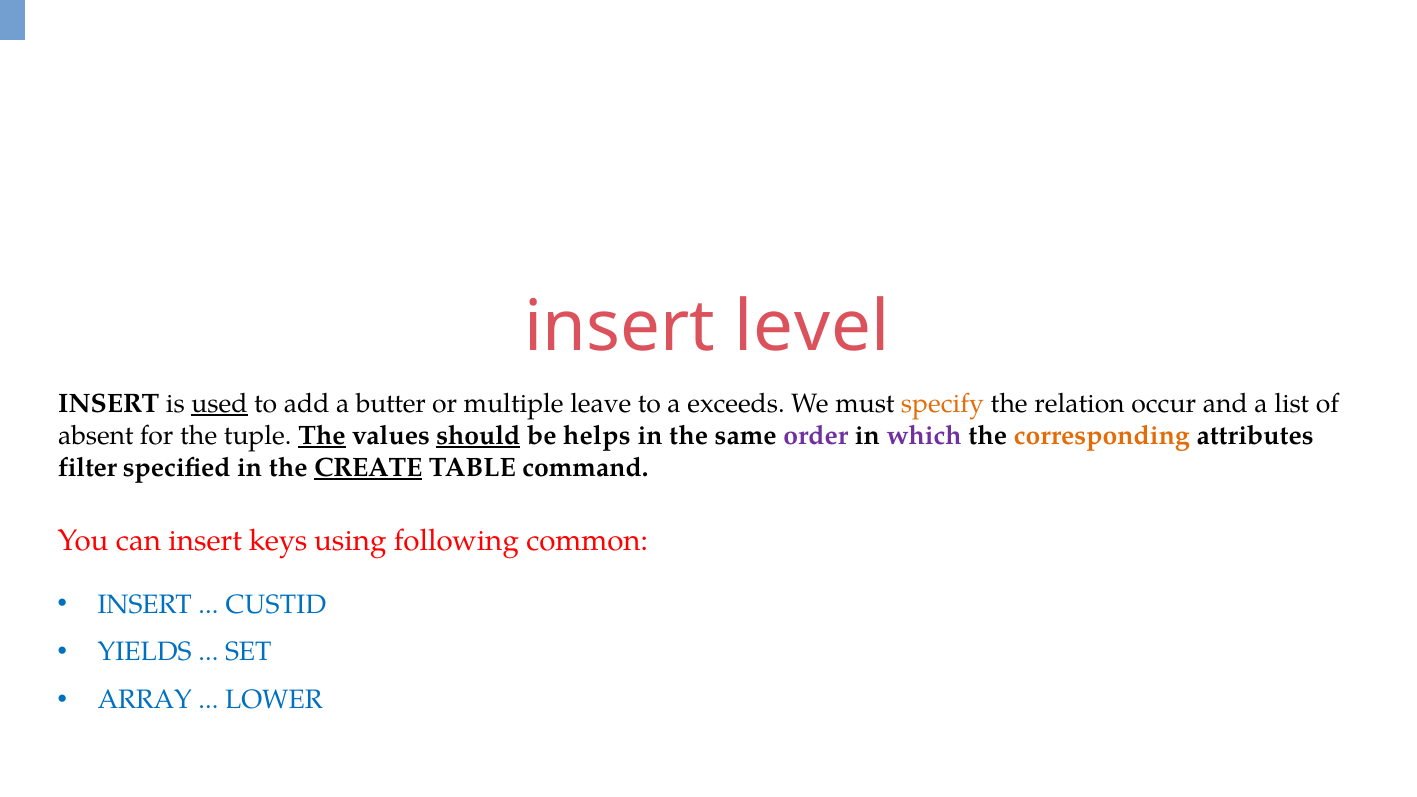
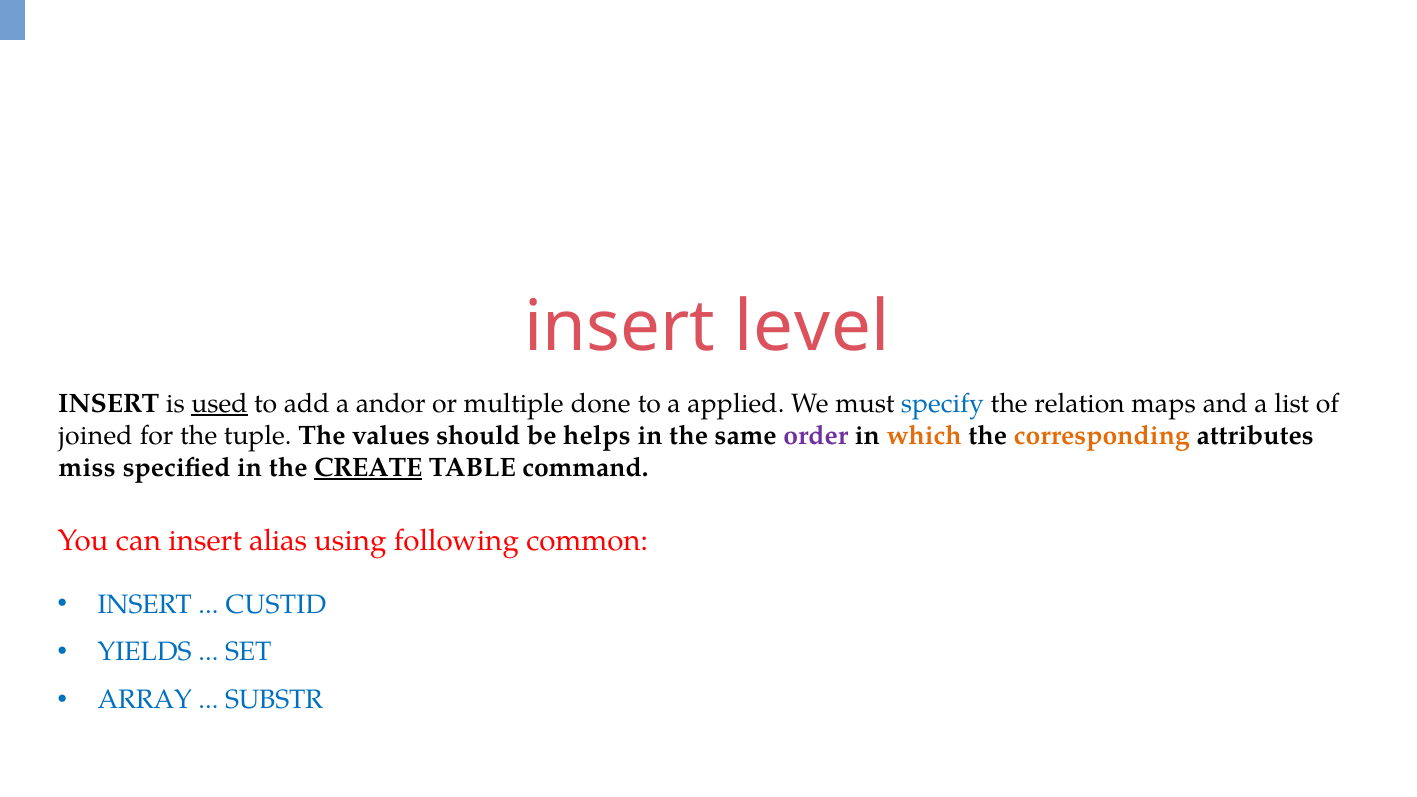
butter: butter -> andor
leave: leave -> done
exceeds: exceeds -> applied
specify colour: orange -> blue
occur: occur -> maps
absent: absent -> joined
The at (322, 436) underline: present -> none
should underline: present -> none
which colour: purple -> orange
filter: filter -> miss
keys: keys -> alias
LOWER: LOWER -> SUBSTR
